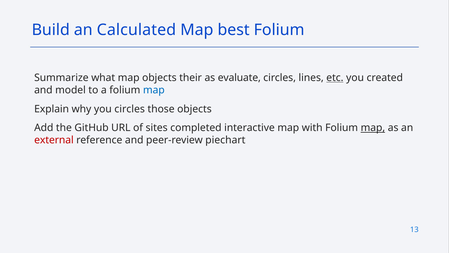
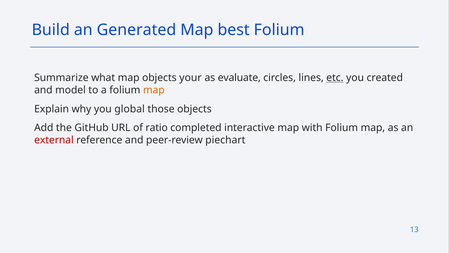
Calculated: Calculated -> Generated
their: their -> your
map at (154, 90) colour: blue -> orange
you circles: circles -> global
sites: sites -> ratio
map at (373, 128) underline: present -> none
